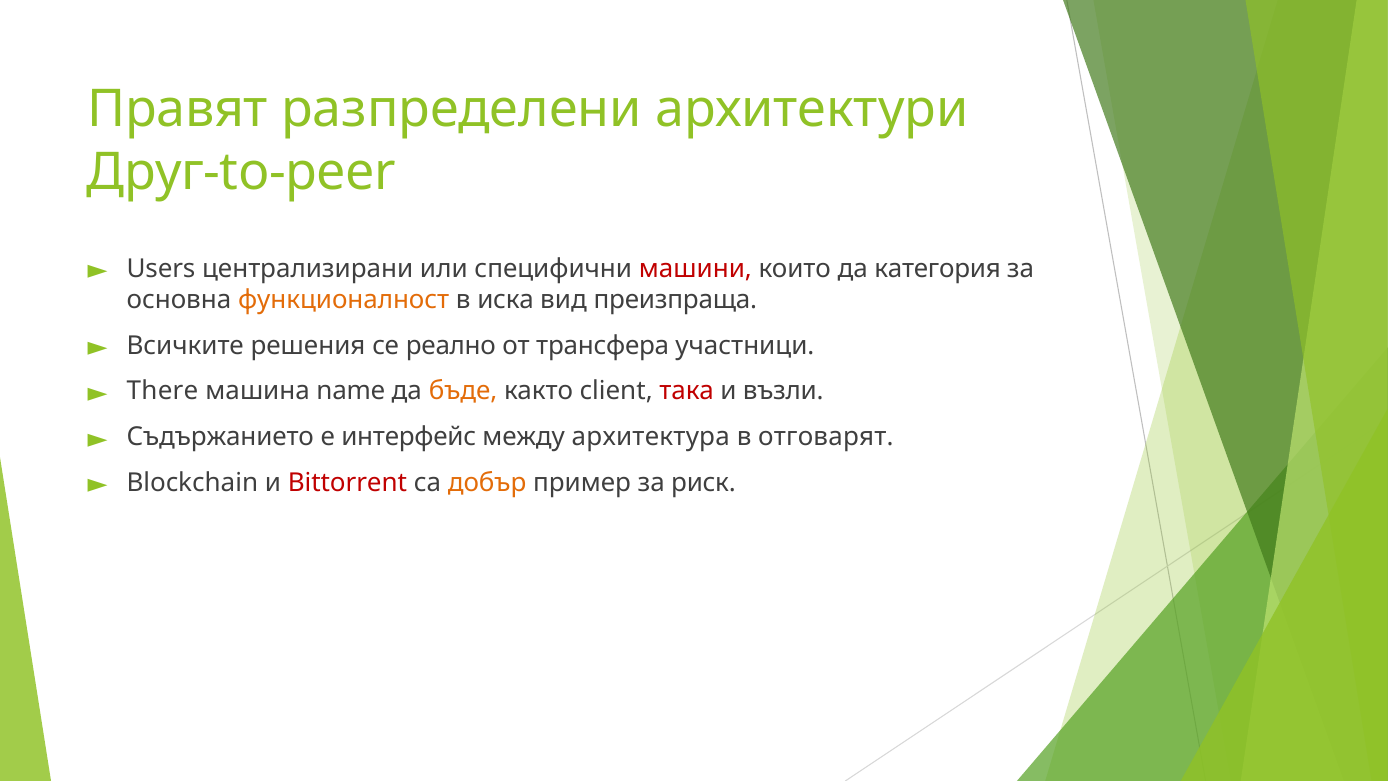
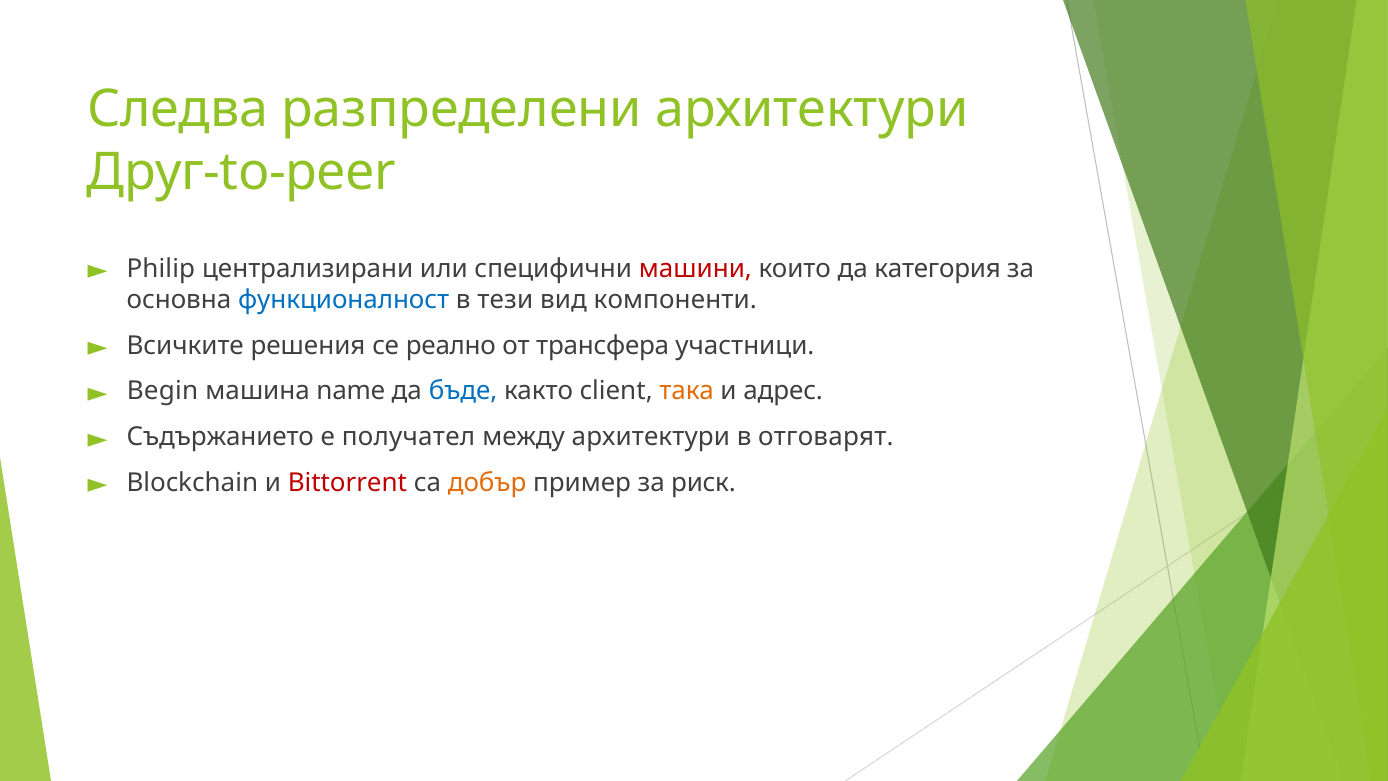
Правят: Правят -> Следва
Users: Users -> Philip
функционалност colour: orange -> blue
иска: иска -> тези
преизпраща: преизпраща -> компоненти
There: There -> Begin
бъде colour: orange -> blue
така colour: red -> orange
възли: възли -> адрес
интерфейс: интерфейс -> получател
между архитектура: архитектура -> архитектури
